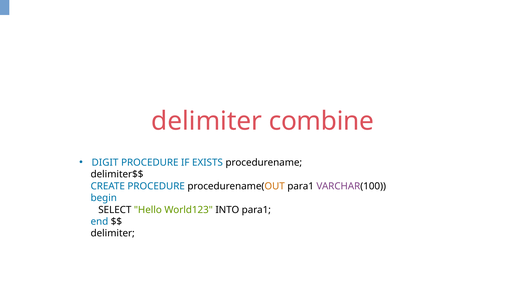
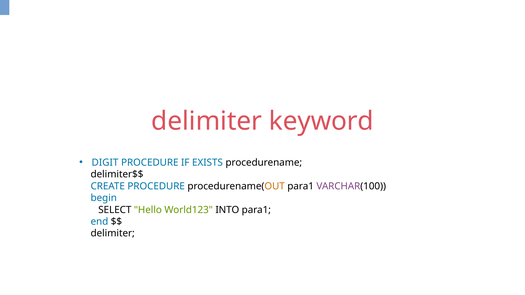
combine: combine -> keyword
